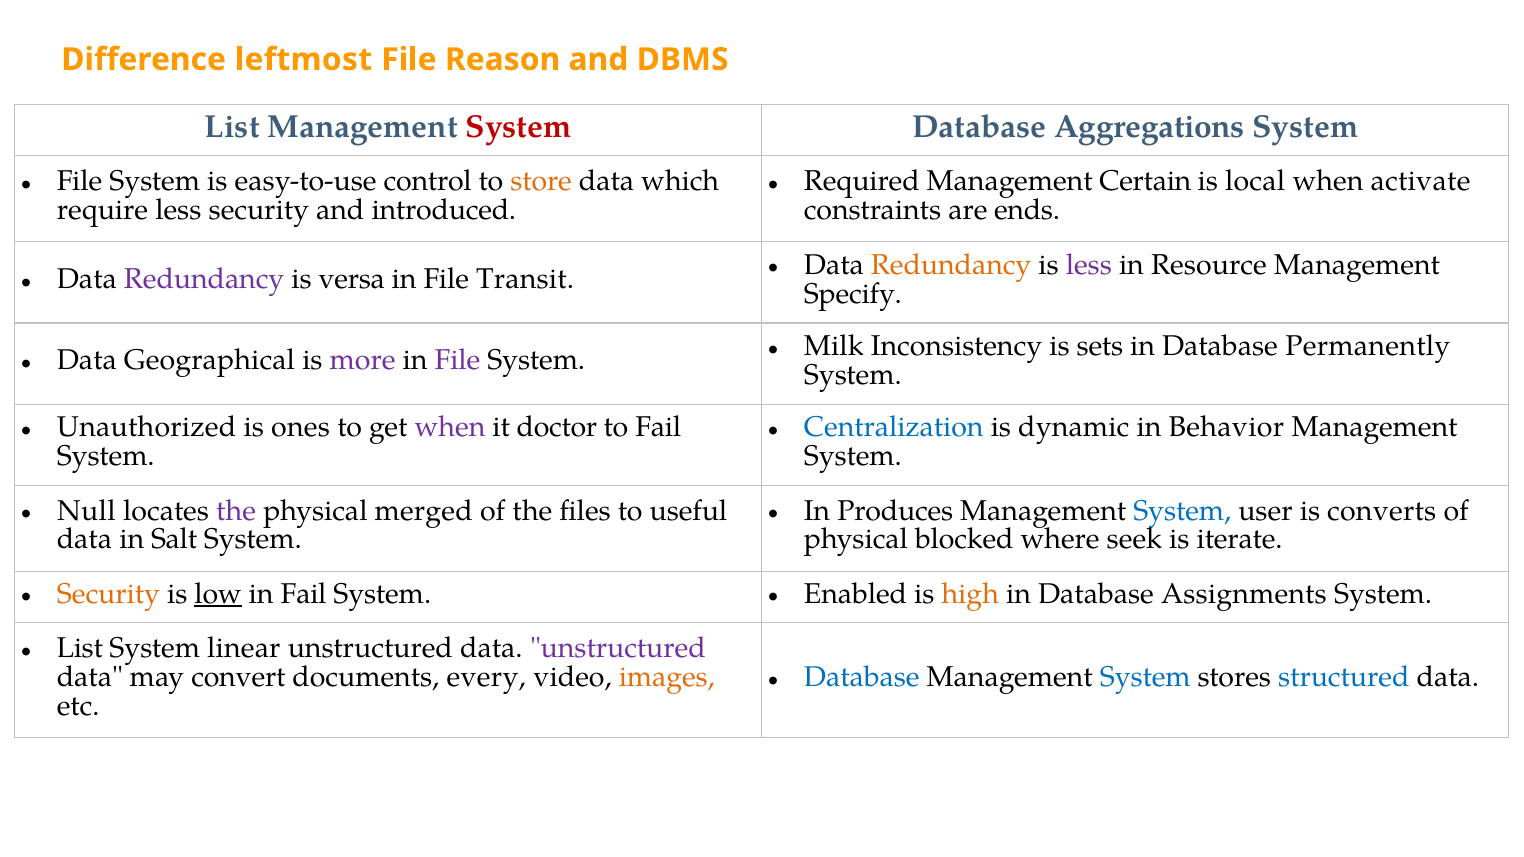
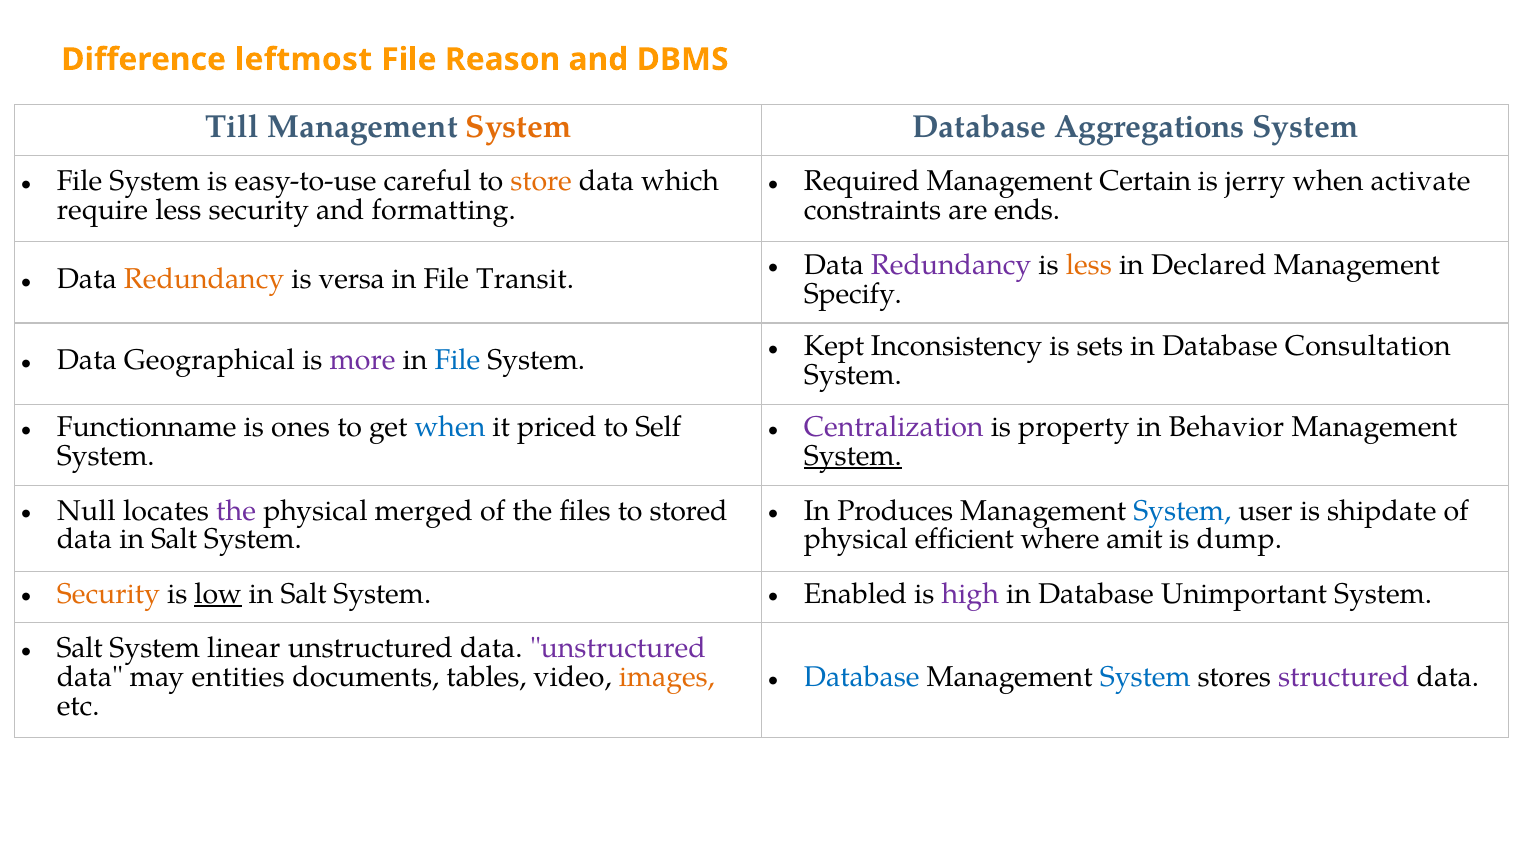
List at (232, 127): List -> Till
System at (519, 127) colour: red -> orange
control: control -> careful
local: local -> jerry
introduced: introduced -> formatting
Redundancy at (951, 265) colour: orange -> purple
less at (1089, 265) colour: purple -> orange
Resource: Resource -> Declared
Redundancy at (204, 279) colour: purple -> orange
Milk: Milk -> Kept
Permanently: Permanently -> Consultation
File at (457, 361) colour: purple -> blue
Unauthorized: Unauthorized -> Functionname
when at (450, 427) colour: purple -> blue
doctor: doctor -> priced
to Fail: Fail -> Self
Centralization colour: blue -> purple
dynamic: dynamic -> property
System at (853, 456) underline: none -> present
useful: useful -> stored
converts: converts -> shipdate
blocked: blocked -> efficient
seek: seek -> amit
iterate: iterate -> dump
Fail at (304, 594): Fail -> Salt
high colour: orange -> purple
Assignments: Assignments -> Unimportant
List at (80, 649): List -> Salt
structured colour: blue -> purple
convert: convert -> entities
every: every -> tables
